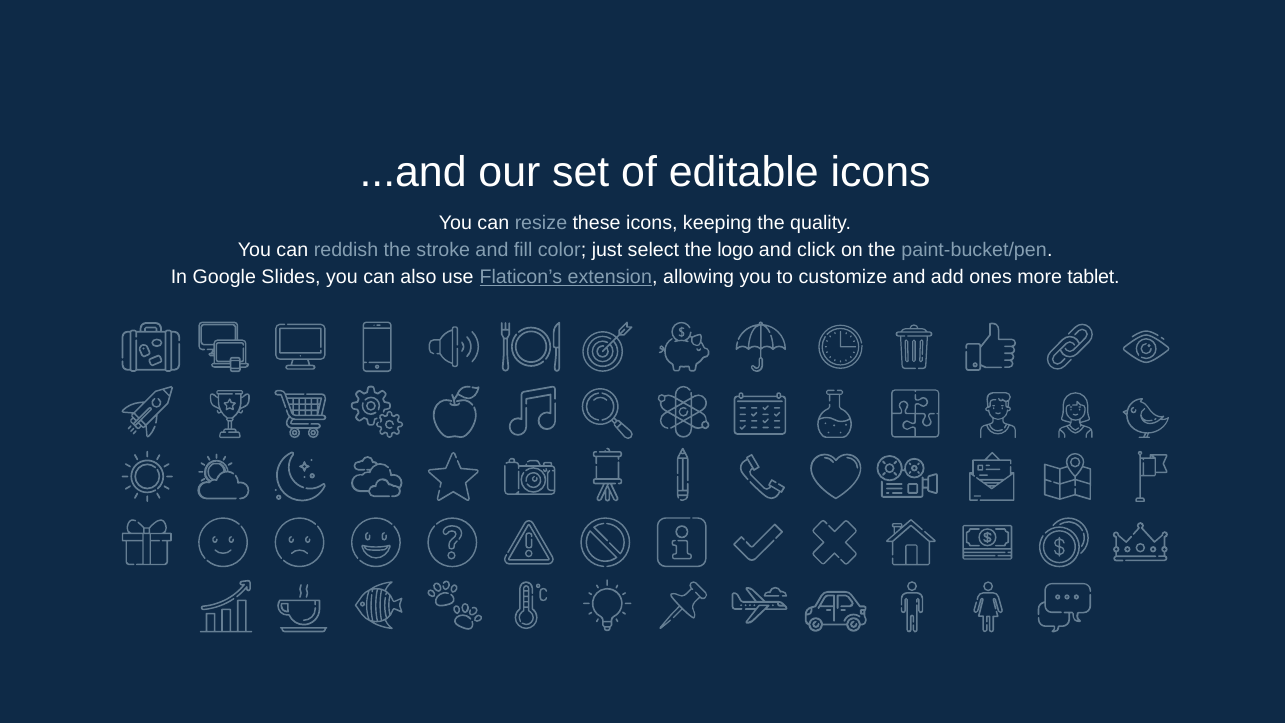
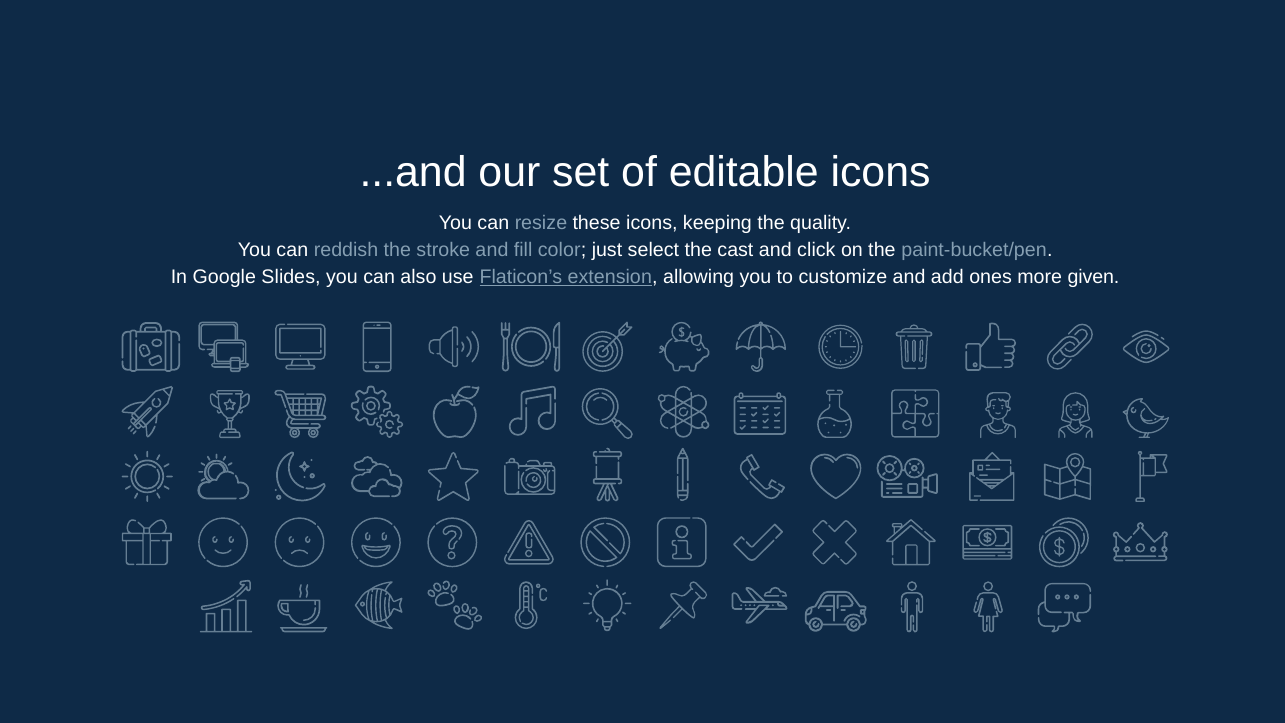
logo: logo -> cast
tablet: tablet -> given
